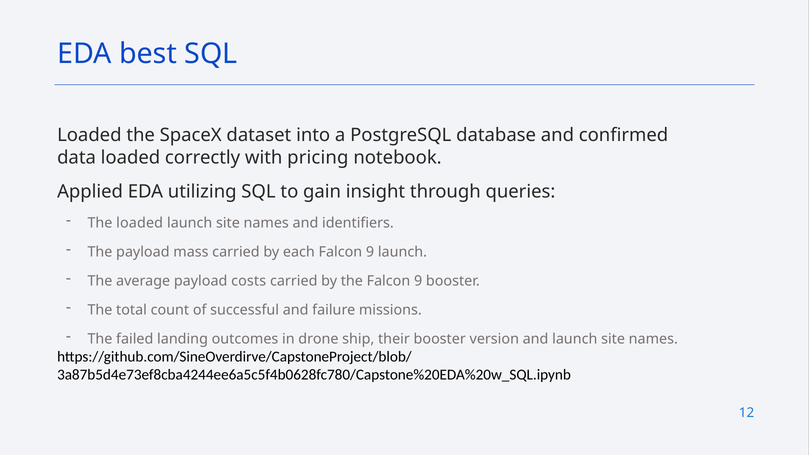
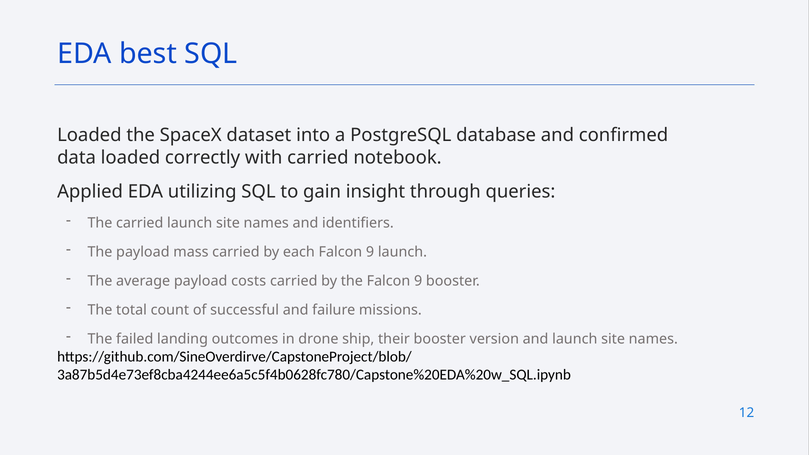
with pricing: pricing -> carried
The loaded: loaded -> carried
